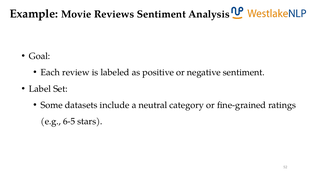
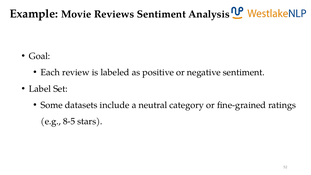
6-5: 6-5 -> 8-5
